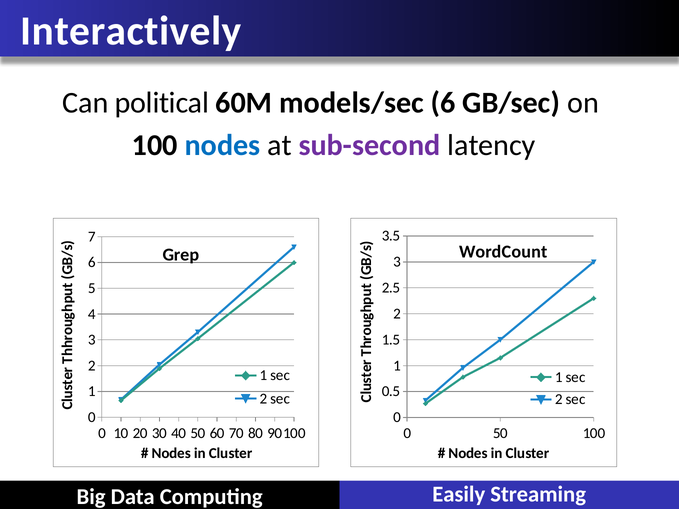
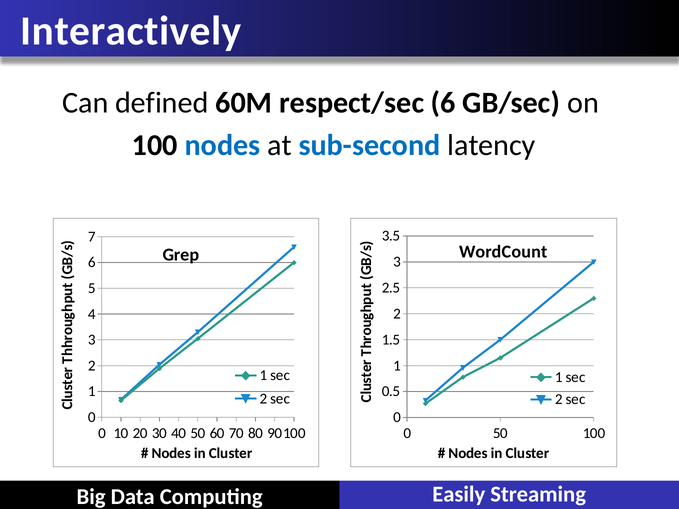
political: political -> defined
models/sec: models/sec -> respect/sec
sub-second colour: purple -> blue
